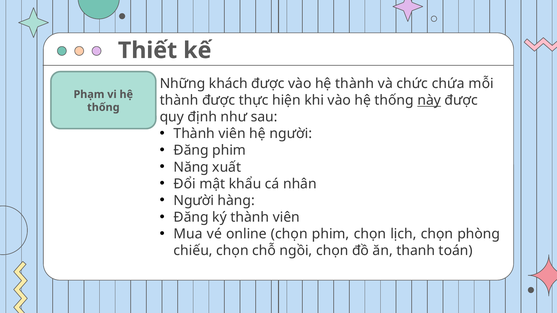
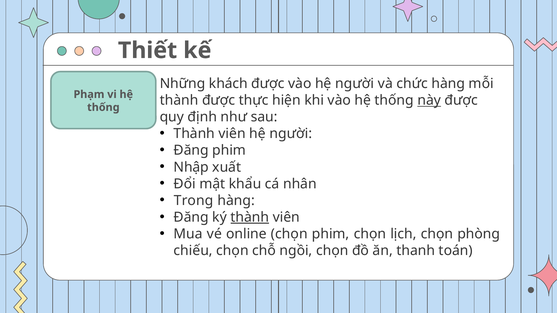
vào hệ thành: thành -> người
chức chứa: chứa -> hàng
Năng: Năng -> Nhập
Người at (194, 201): Người -> Trong
thành at (250, 217) underline: none -> present
